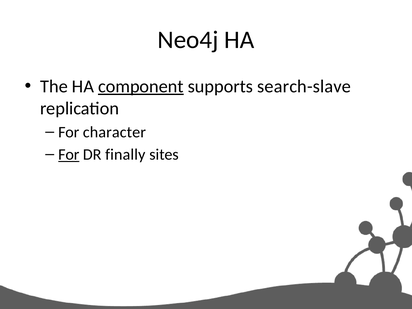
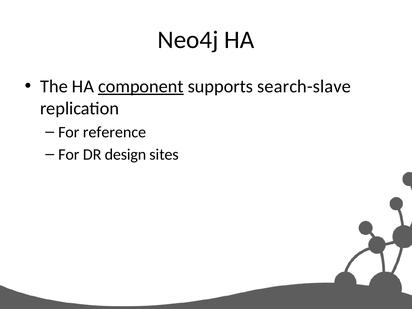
character: character -> reference
For at (69, 154) underline: present -> none
finally: finally -> design
